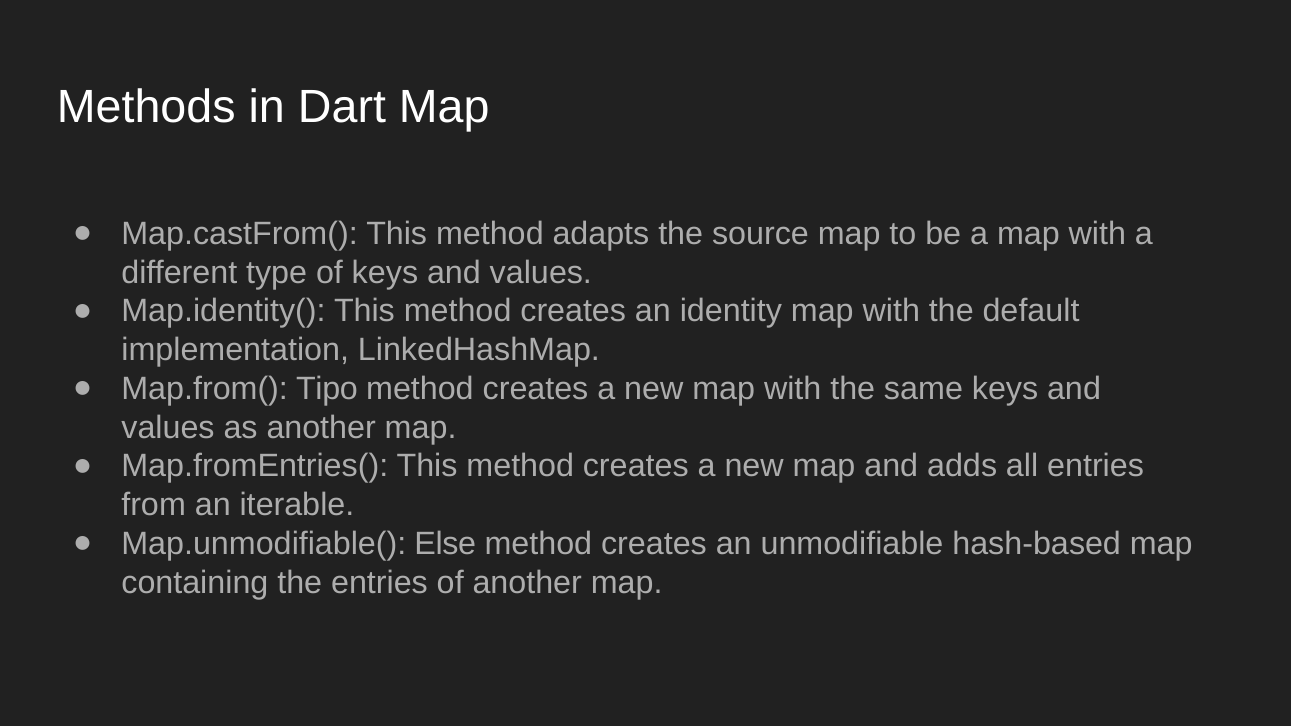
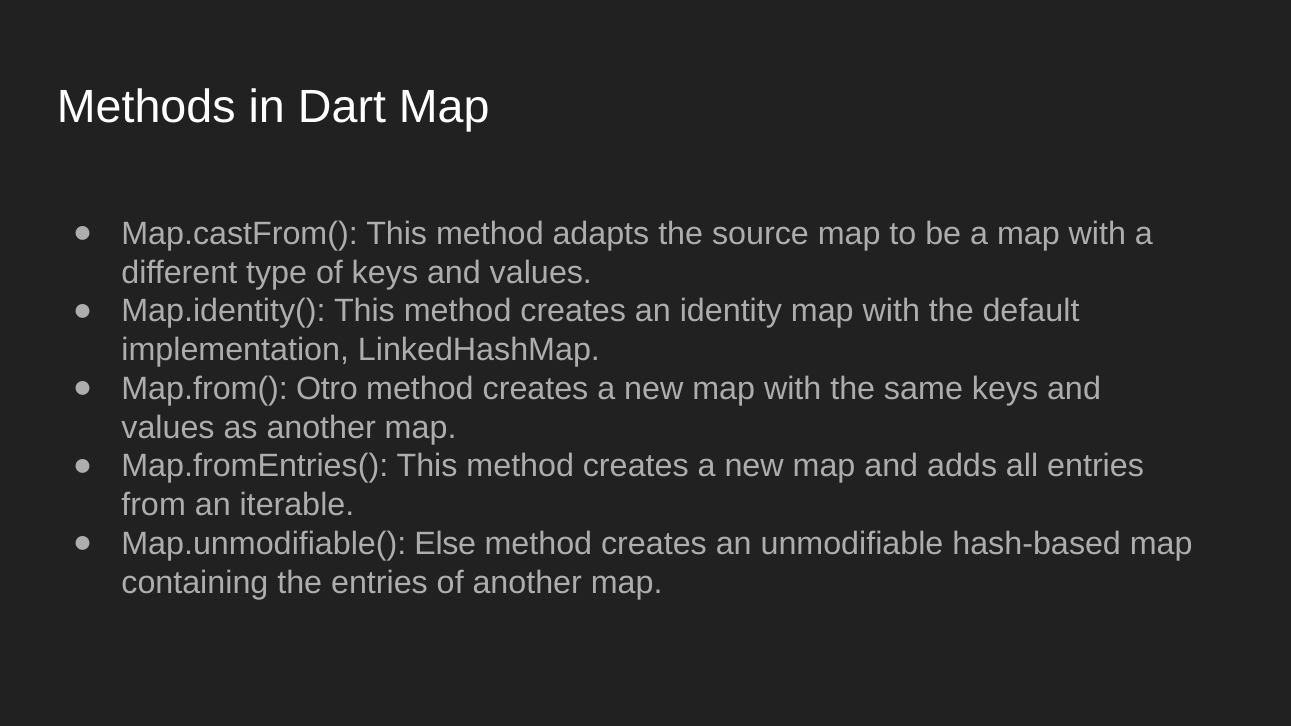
Tipo: Tipo -> Otro
